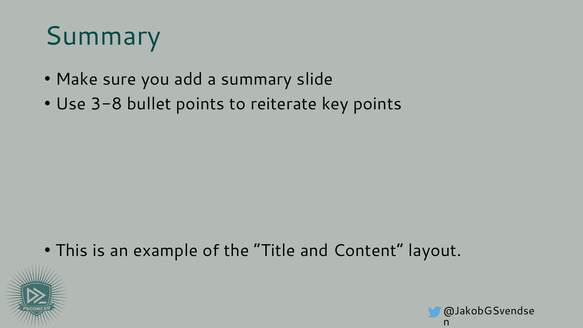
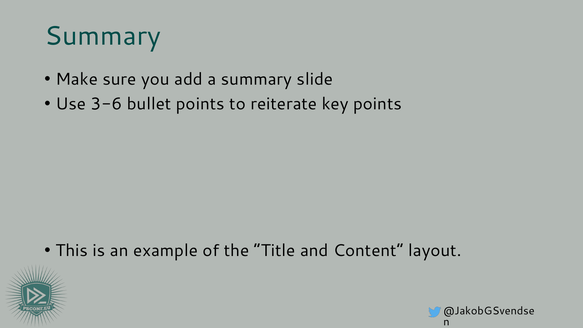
3-8: 3-8 -> 3-6
